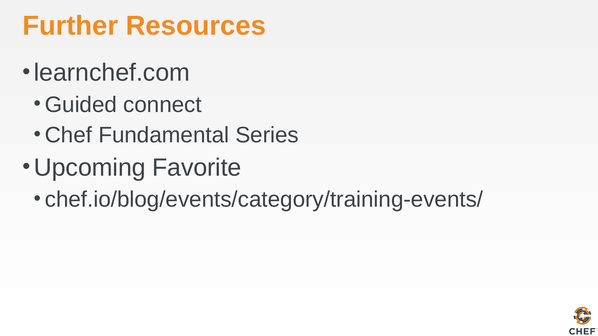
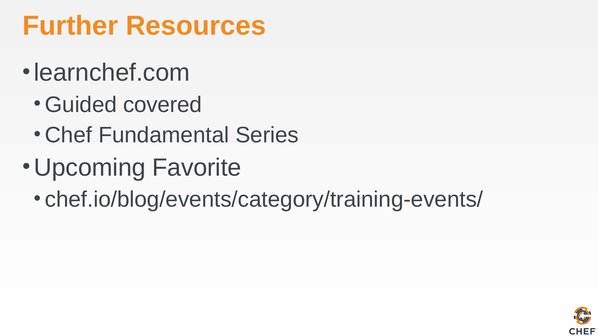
connect: connect -> covered
